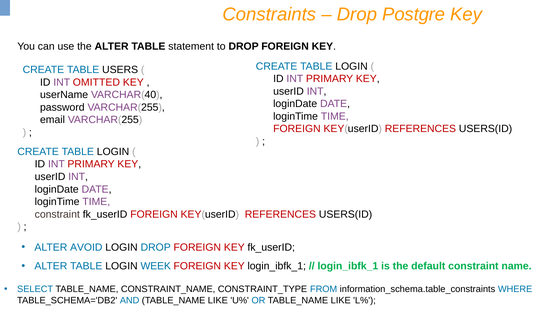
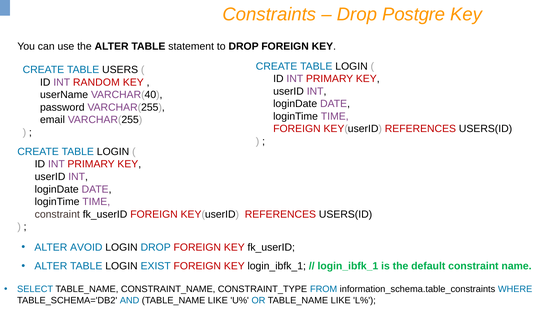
OMITTED: OMITTED -> RANDOM
WEEK: WEEK -> EXIST
